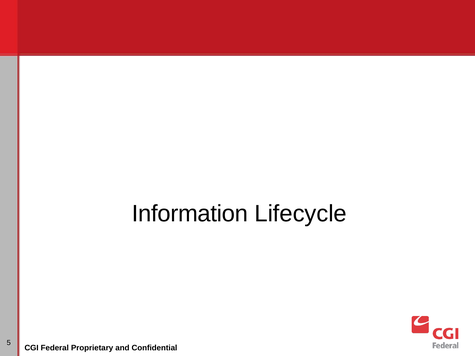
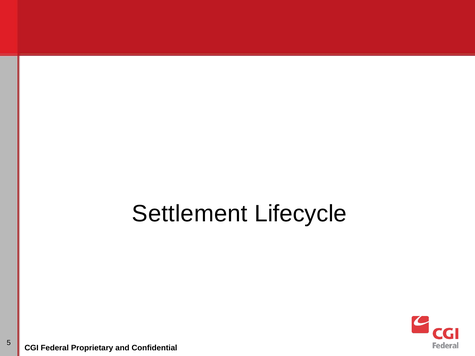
Information: Information -> Settlement
